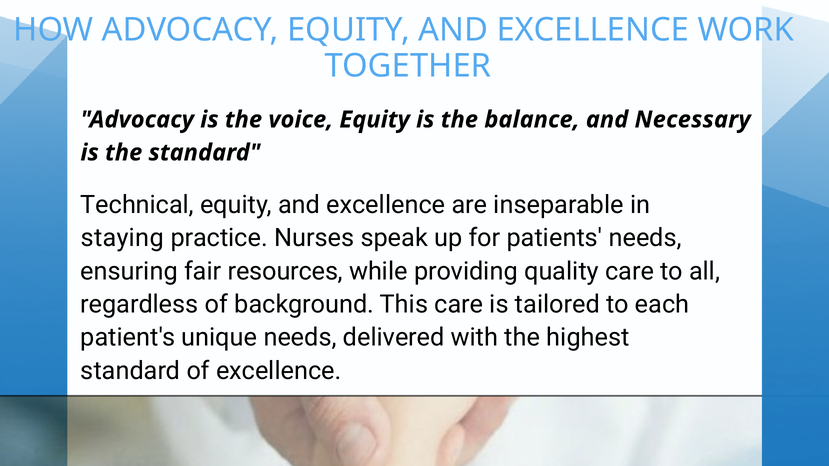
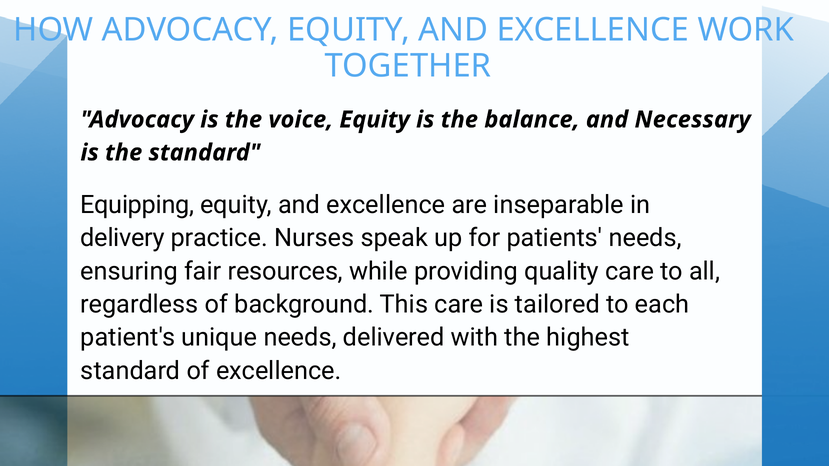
Technical: Technical -> Equipping
staying: staying -> delivery
